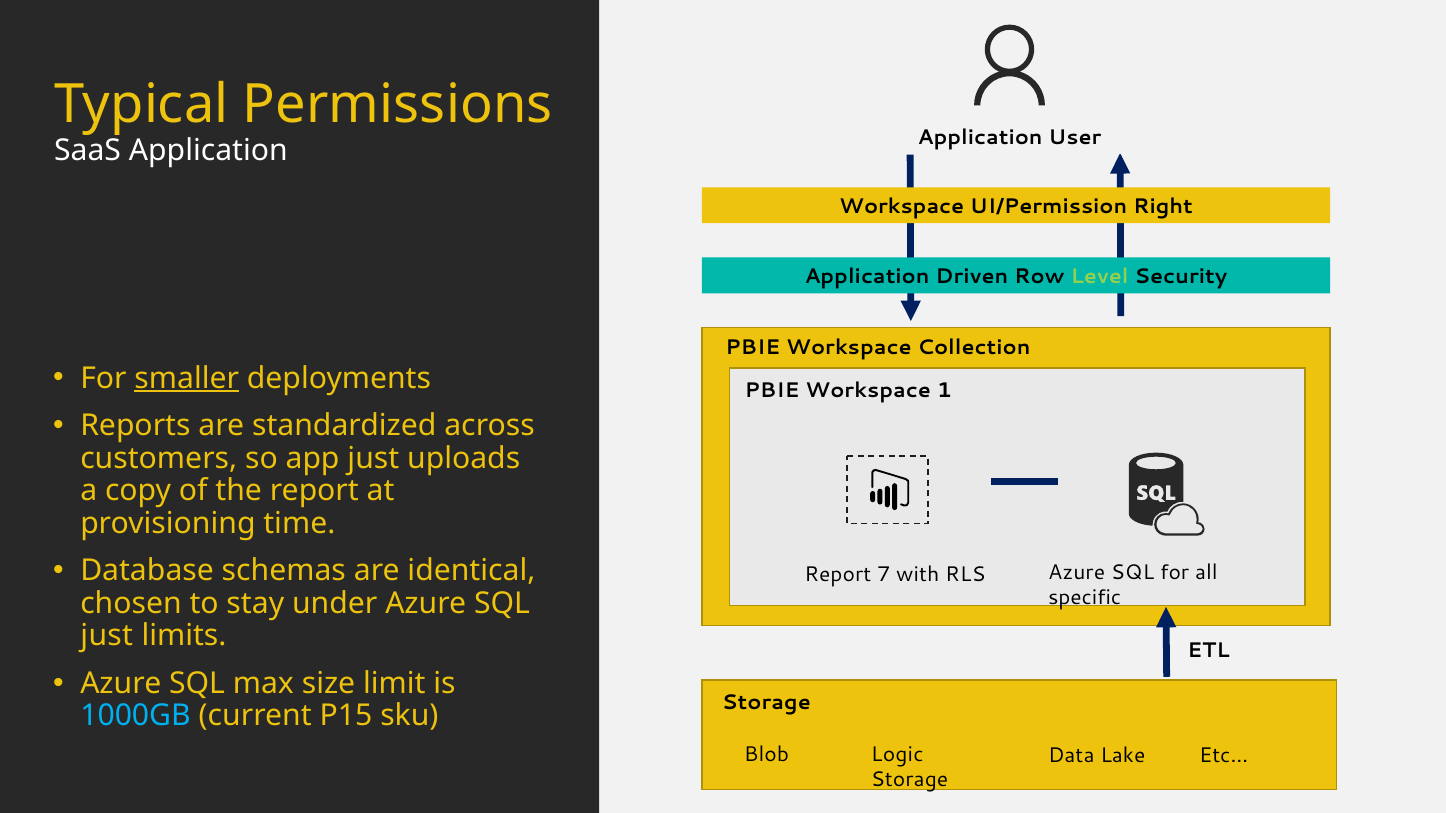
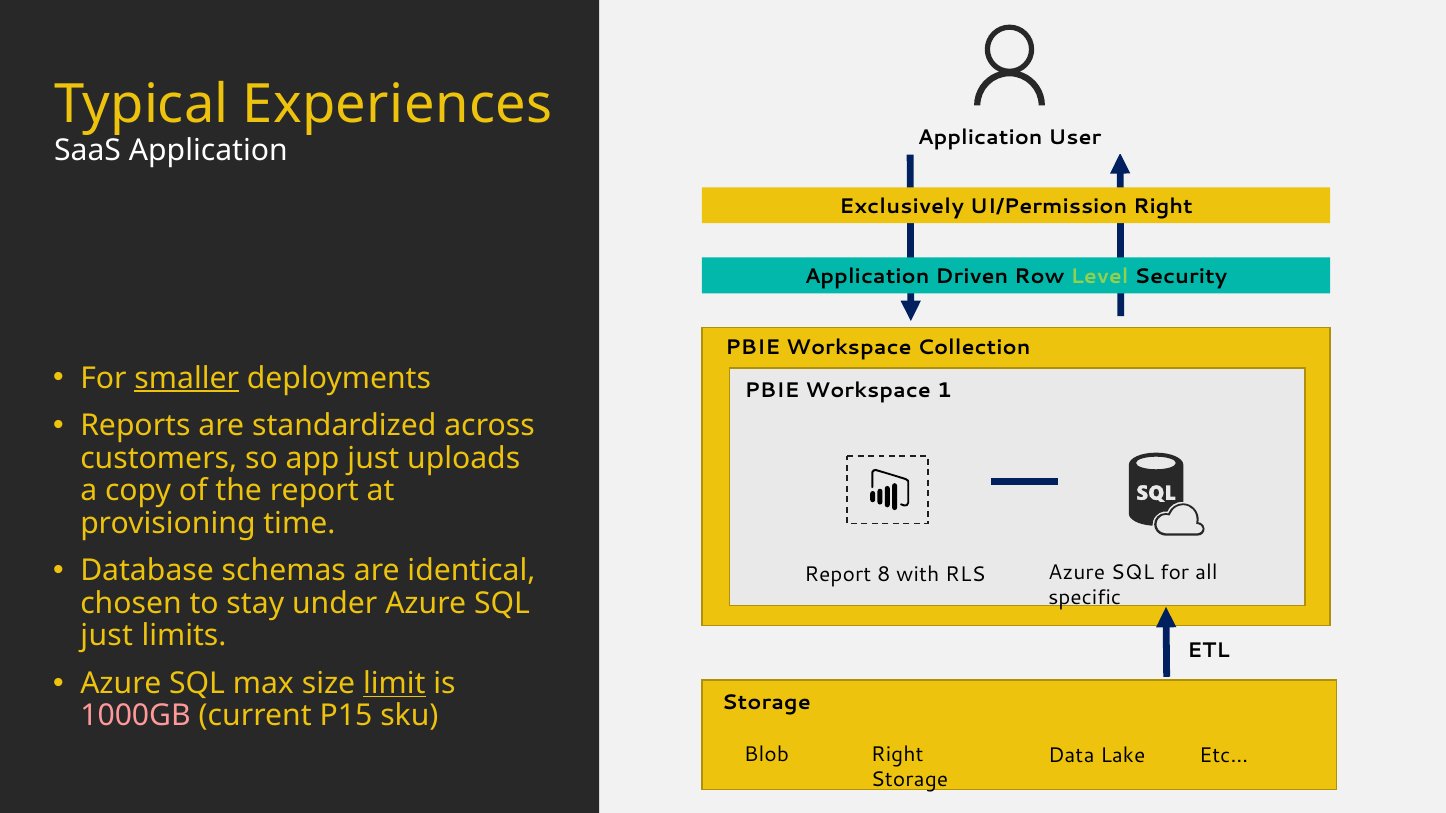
Permissions: Permissions -> Experiences
Workspace at (902, 207): Workspace -> Exclusively
7: 7 -> 8
limit underline: none -> present
1000GB colour: light blue -> pink
Blob Logic: Logic -> Right
